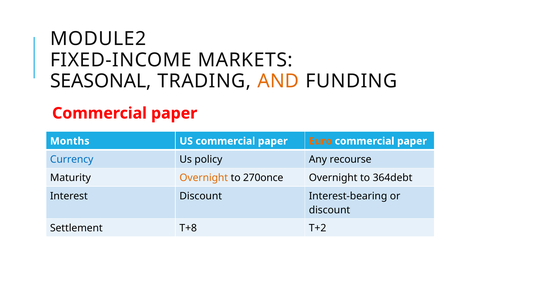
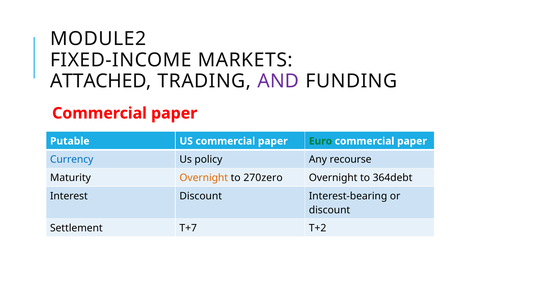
SEASONAL: SEASONAL -> ATTACHED
AND colour: orange -> purple
Months: Months -> Putable
Euro colour: orange -> green
270once: 270once -> 270zero
T+8: T+8 -> T+7
